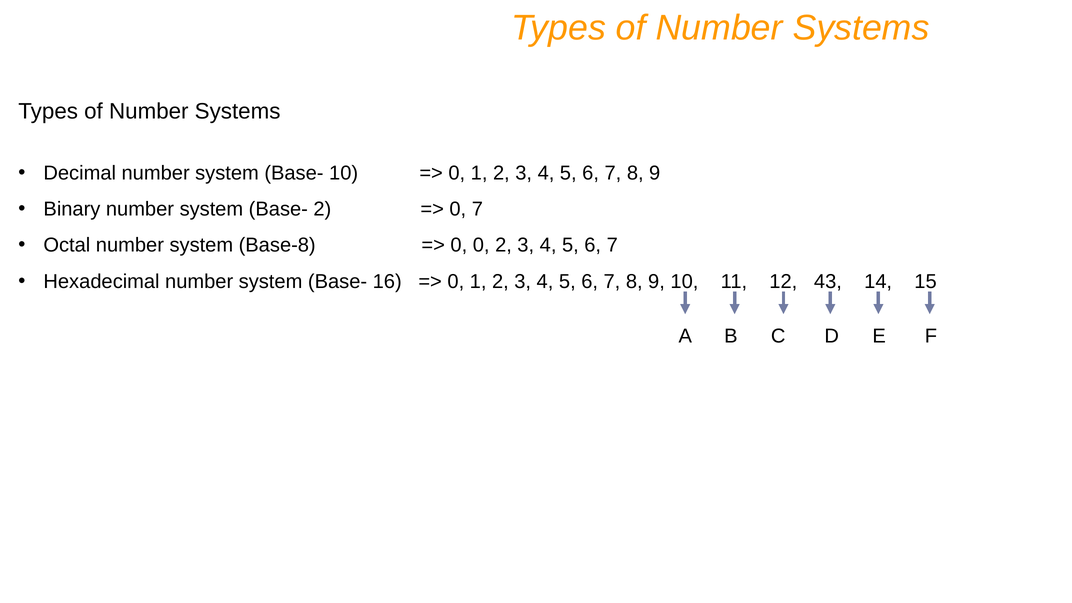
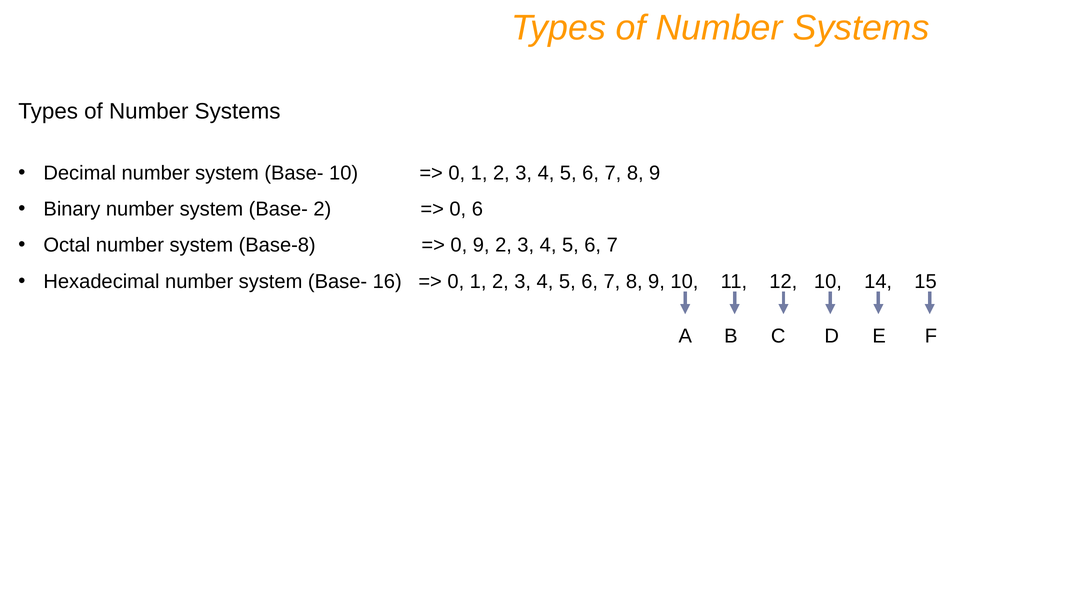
0 7: 7 -> 6
0 0: 0 -> 9
12 43: 43 -> 10
